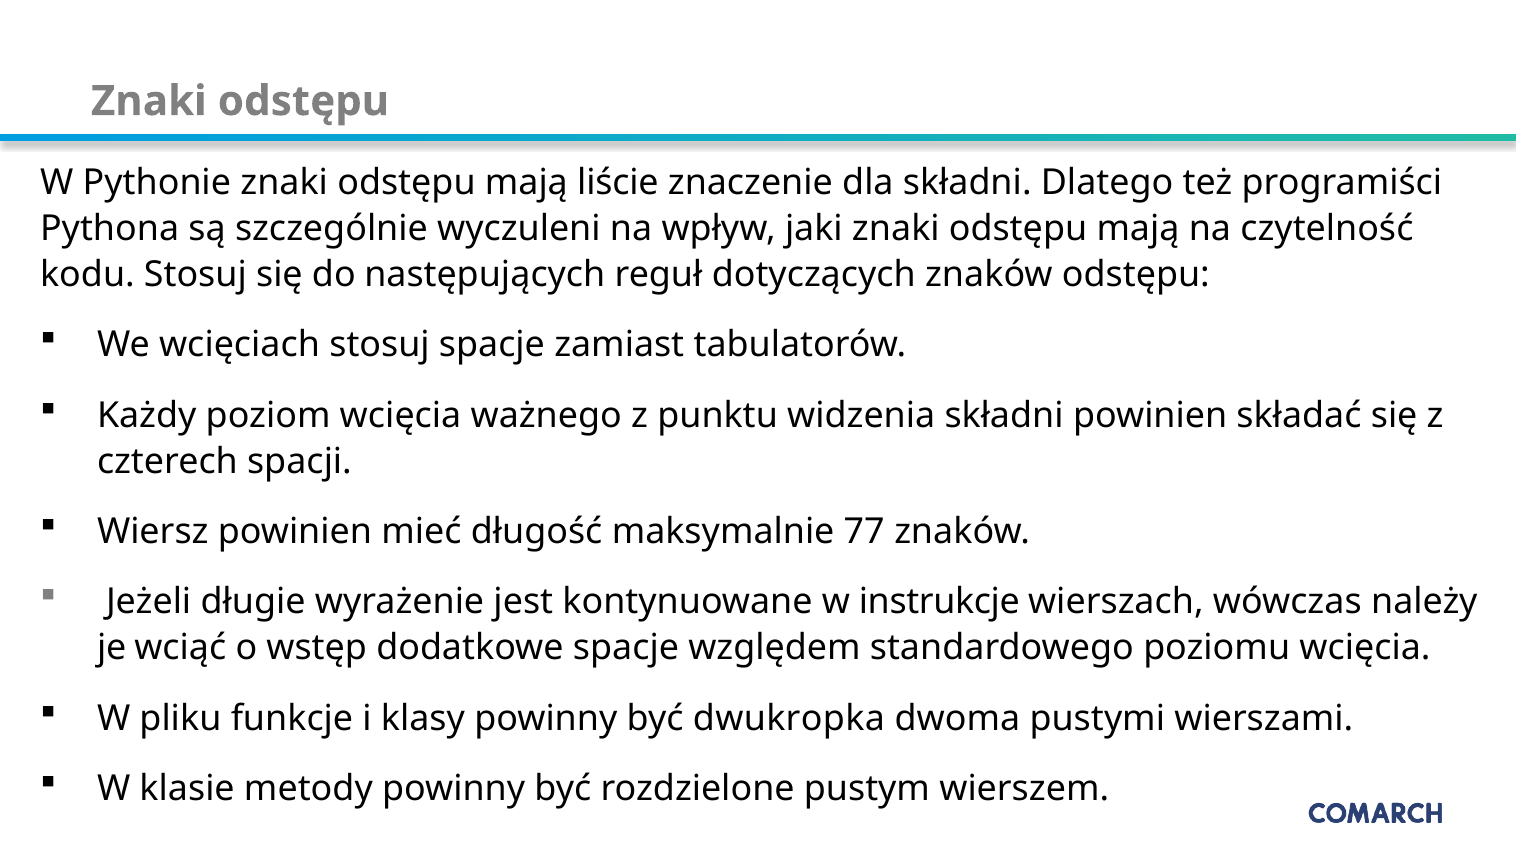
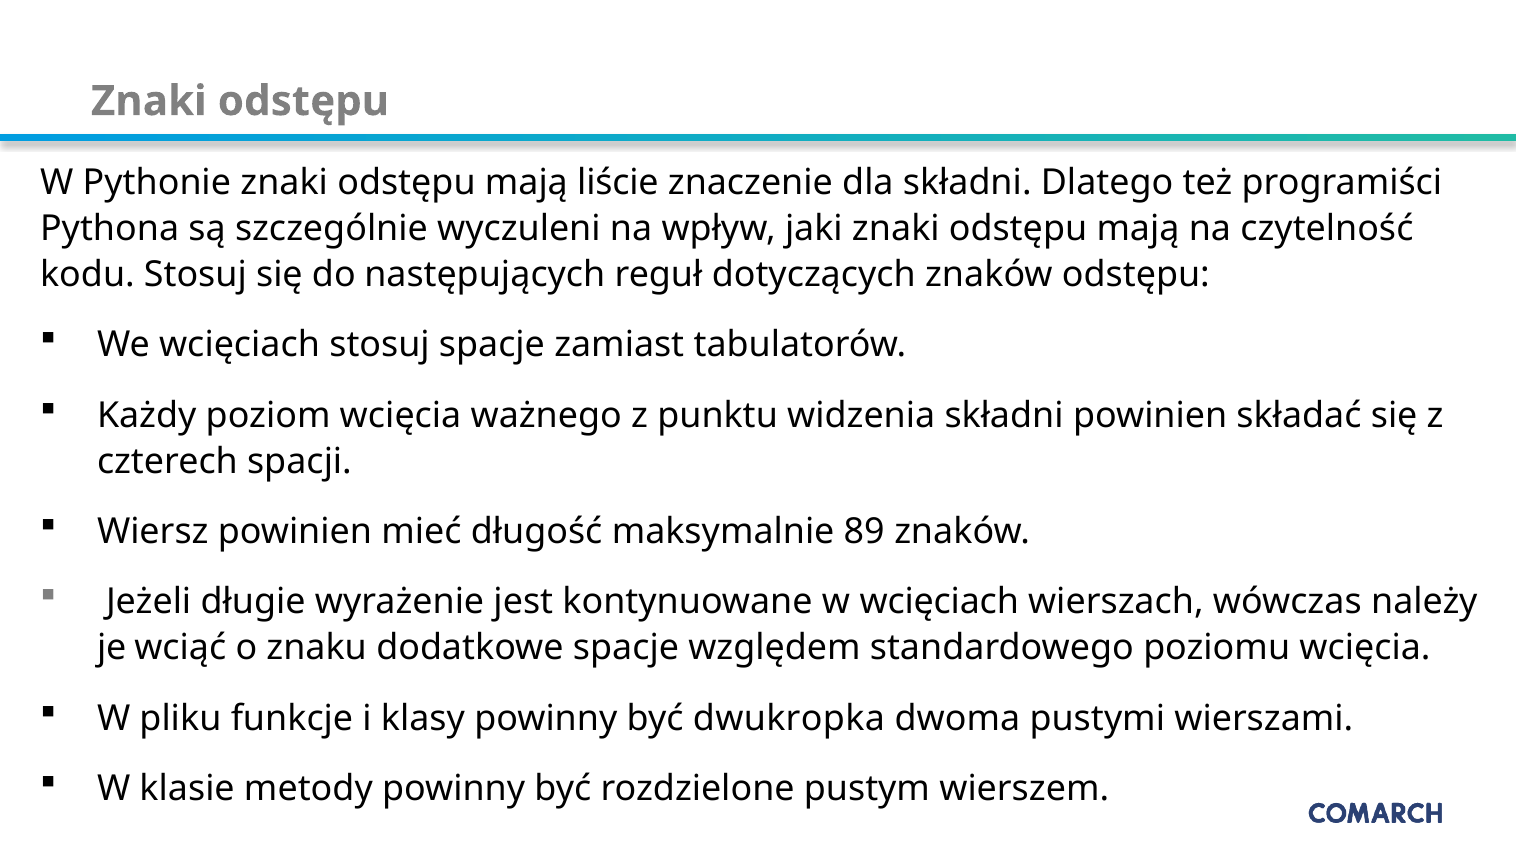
77: 77 -> 89
w instrukcje: instrukcje -> wcięciach
wstęp: wstęp -> znaku
